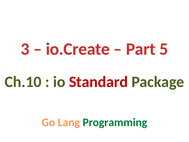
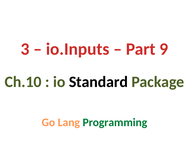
io.Create: io.Create -> io.Inputs
5: 5 -> 9
Standard colour: red -> black
